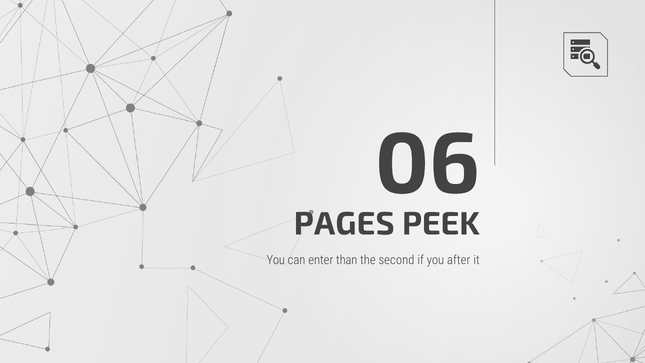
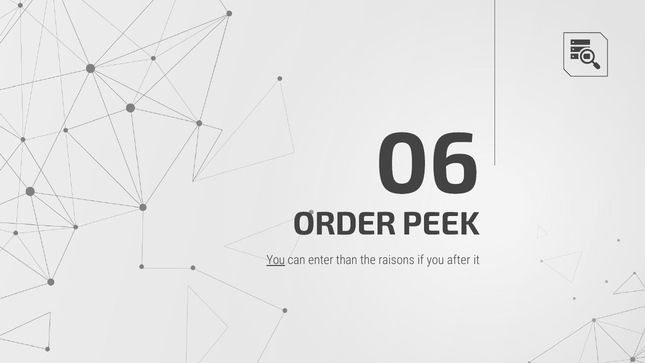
PAGES: PAGES -> ORDER
You at (276, 260) underline: none -> present
second: second -> raisons
